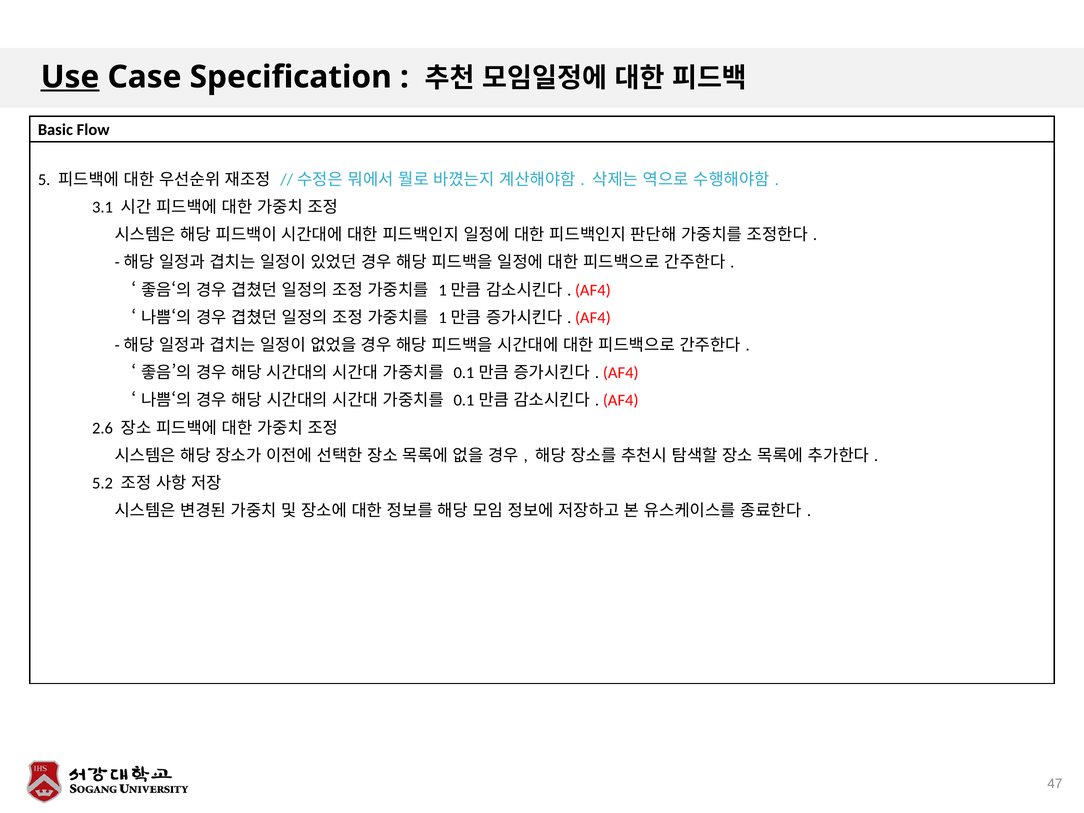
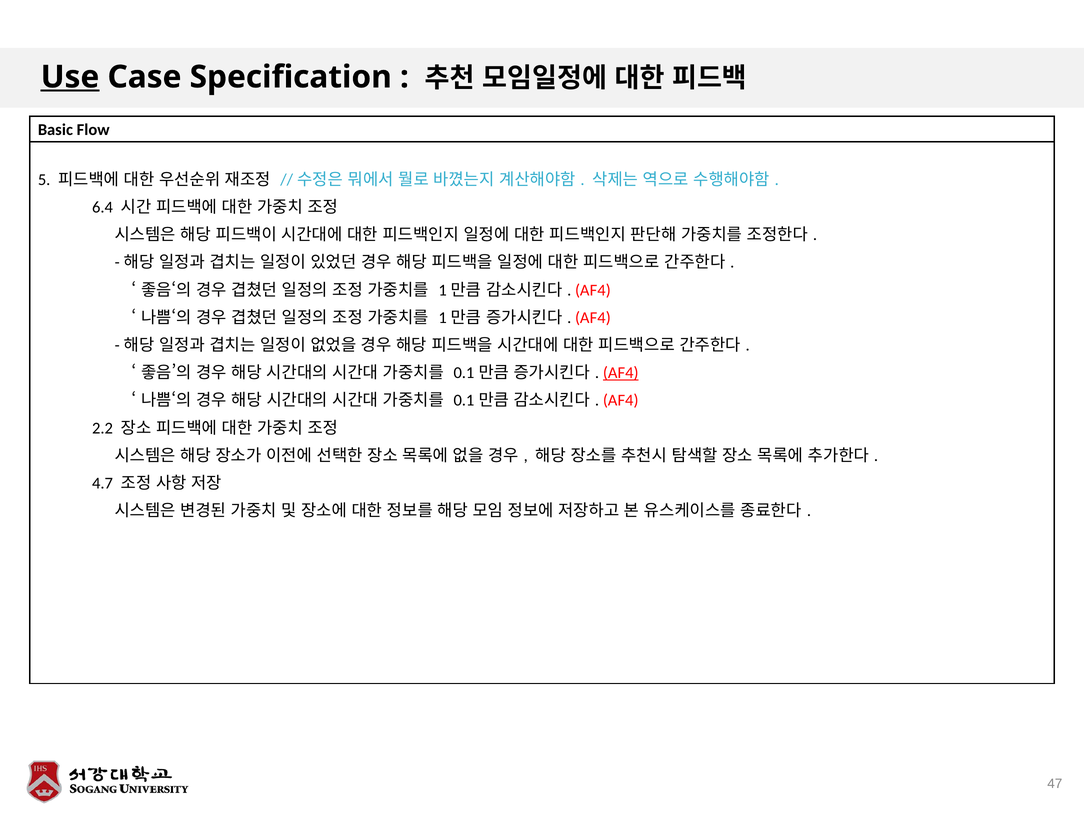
3.1: 3.1 -> 6.4
AF4 at (621, 373) underline: none -> present
2.6: 2.6 -> 2.2
5.2: 5.2 -> 4.7
